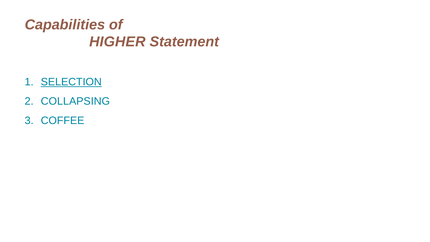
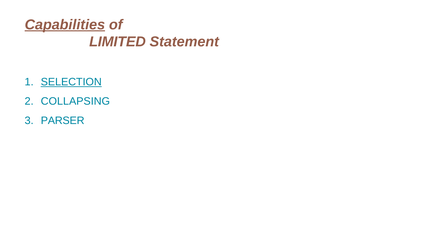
Capabilities underline: none -> present
HIGHER: HIGHER -> LIMITED
COFFEE: COFFEE -> PARSER
